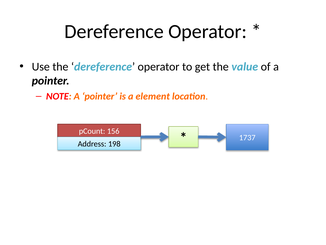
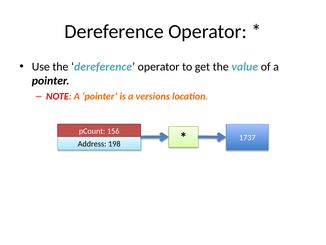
element: element -> versions
